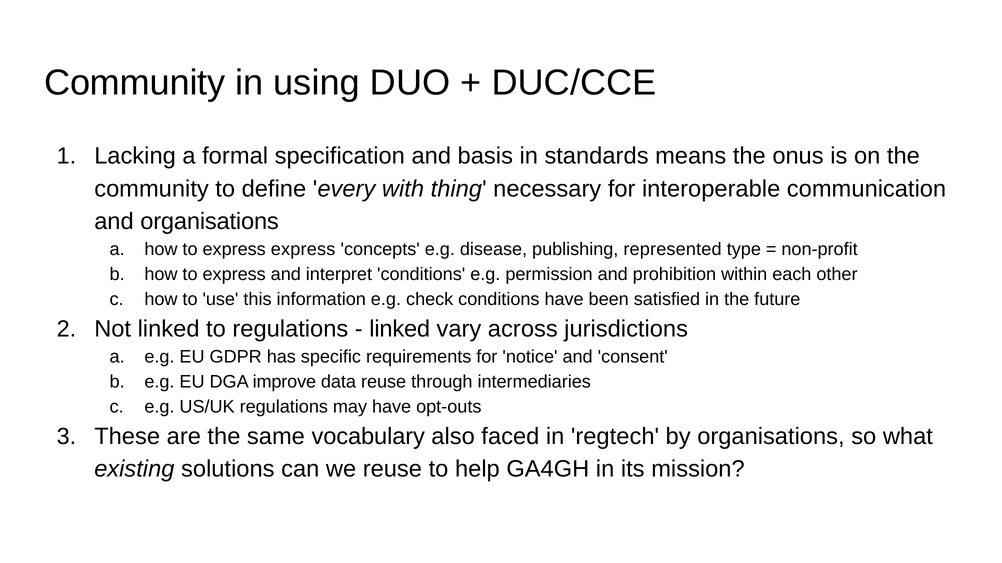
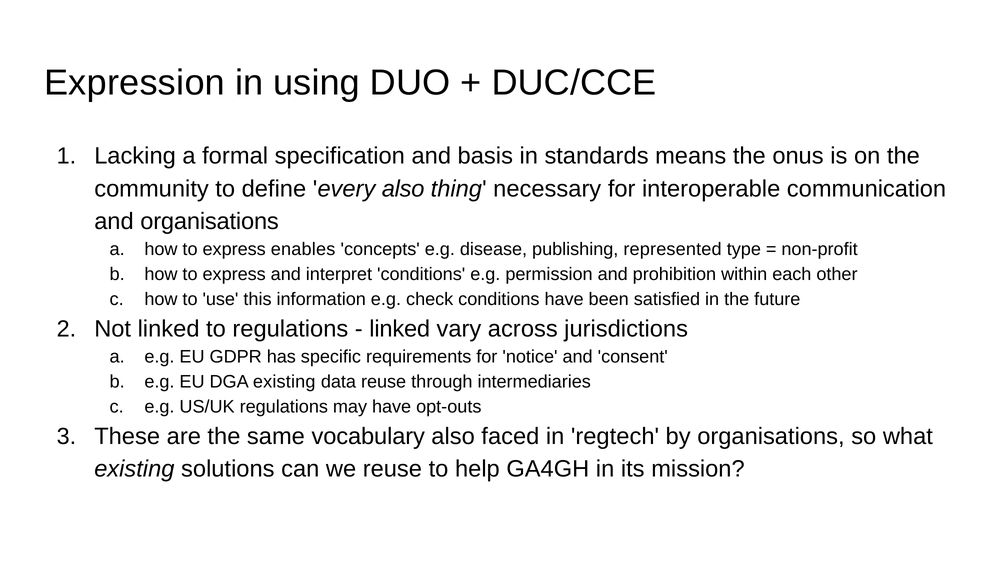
Community at (135, 83): Community -> Expression
every with: with -> also
express express: express -> enables
DGA improve: improve -> existing
